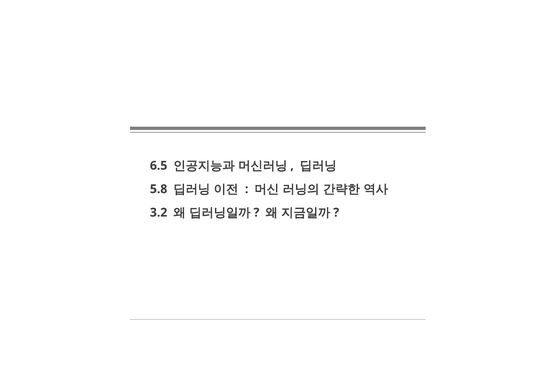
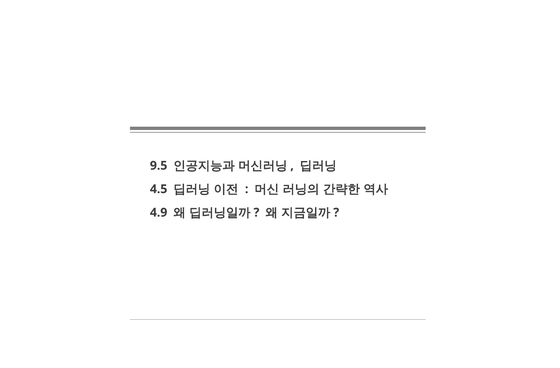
6.5: 6.5 -> 9.5
5.8: 5.8 -> 4.5
3.2: 3.2 -> 4.9
